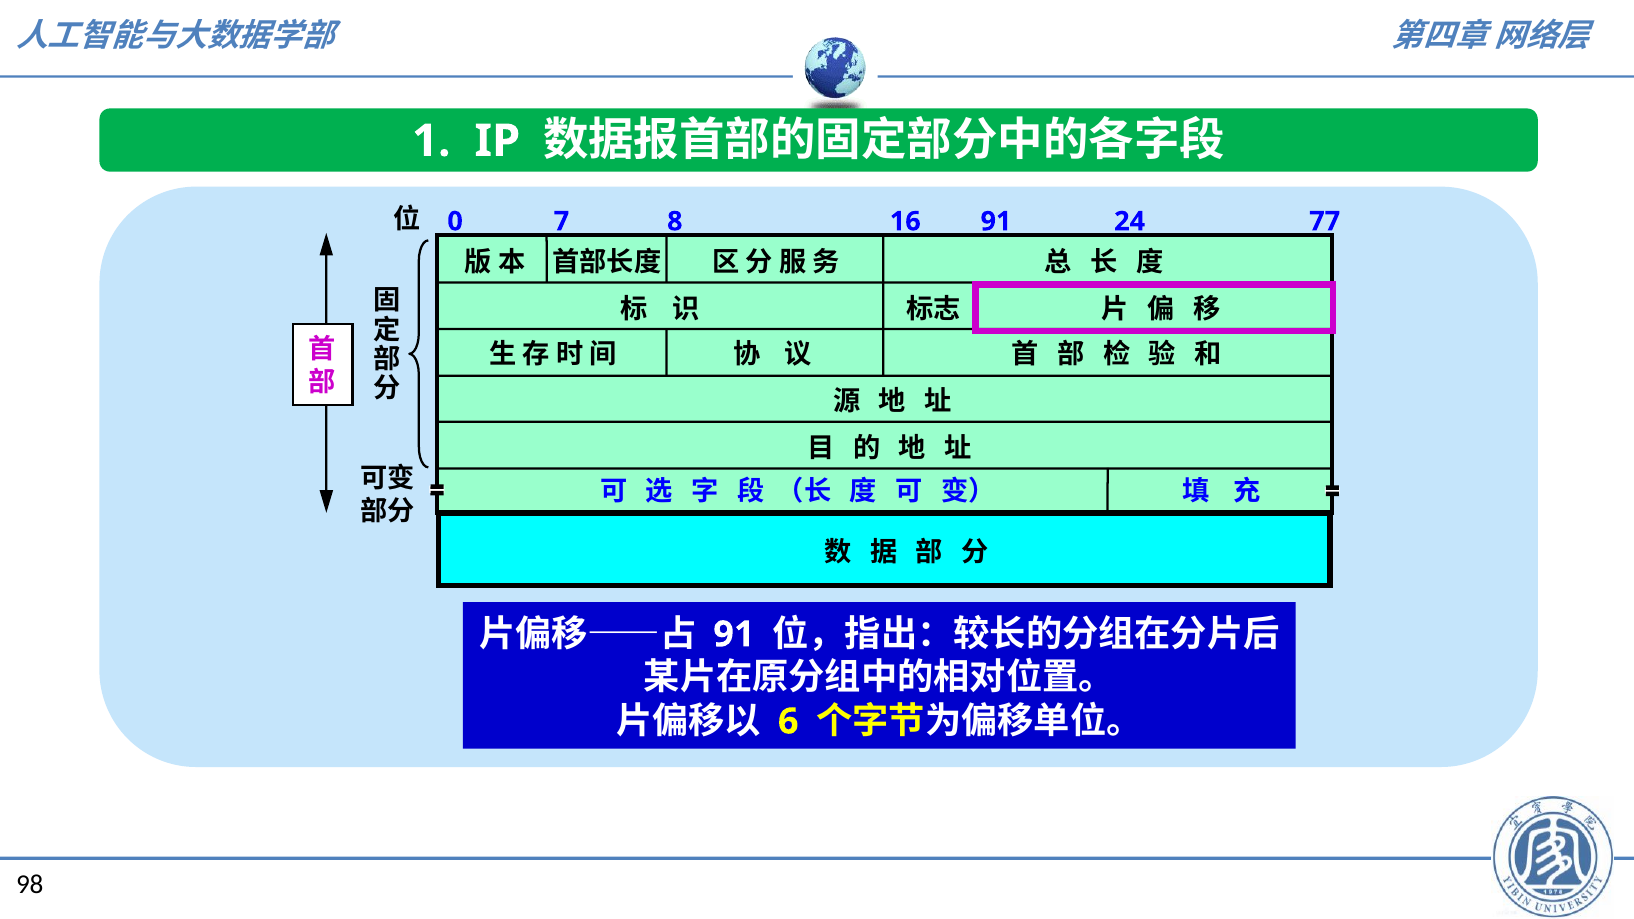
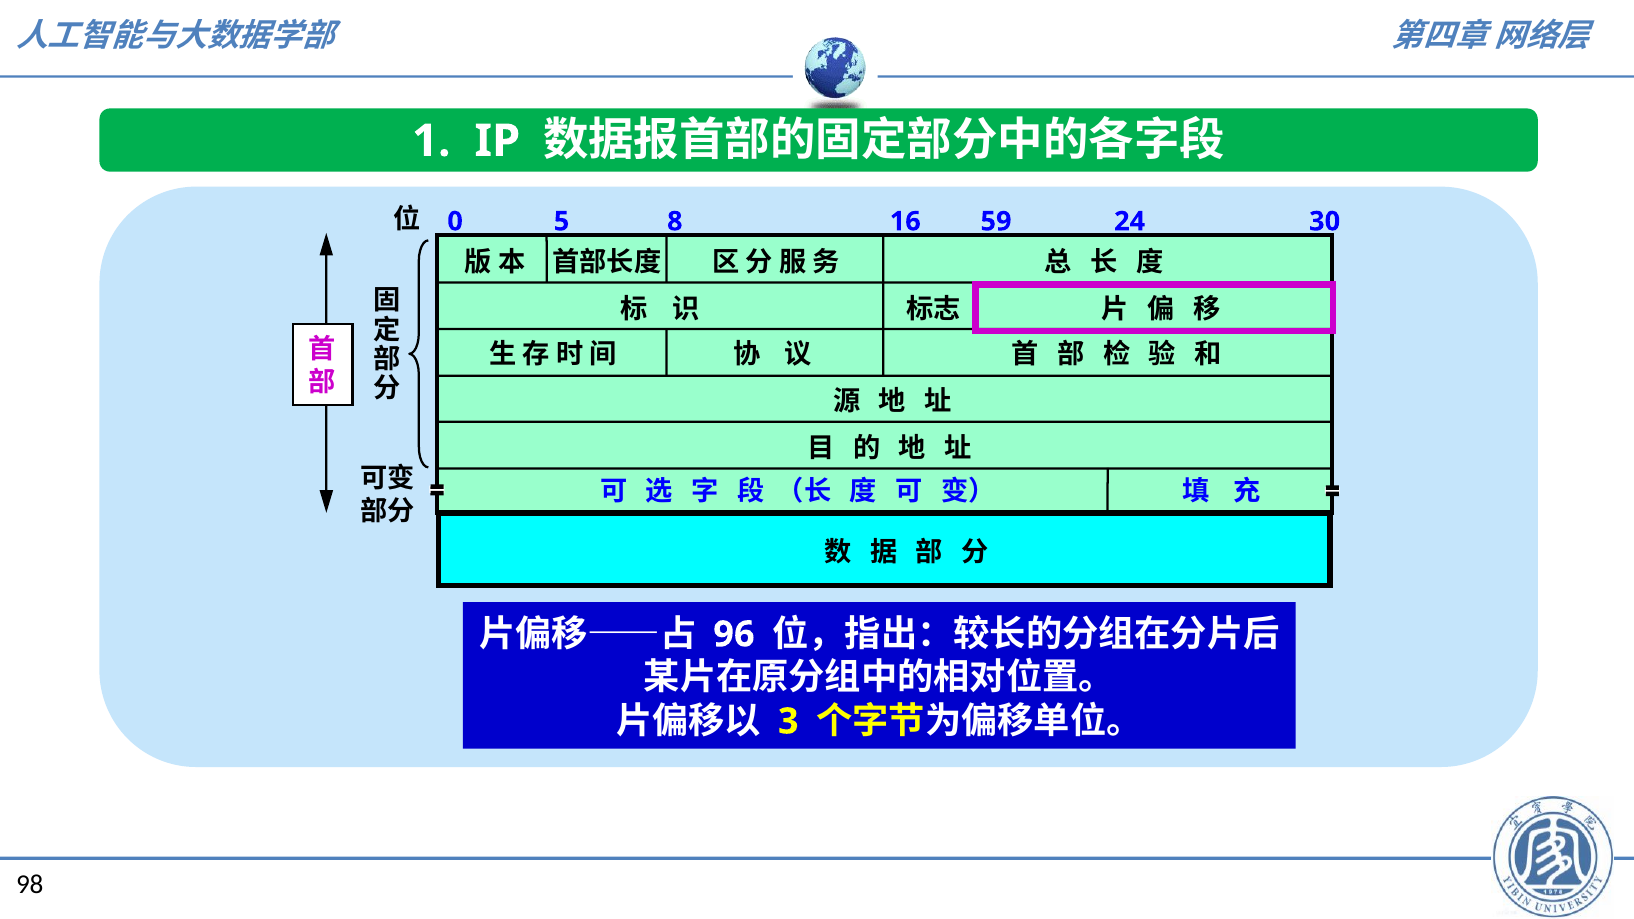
7: 7 -> 5
16 91: 91 -> 59
77: 77 -> 30
91 at (734, 634): 91 -> 96
6: 6 -> 3
